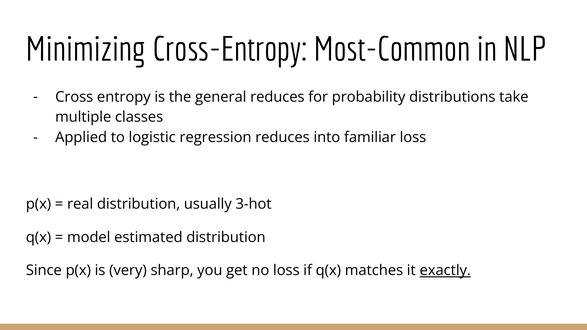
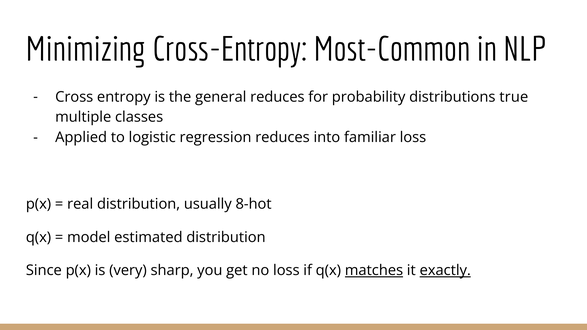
take: take -> true
3-hot: 3-hot -> 8-hot
matches underline: none -> present
